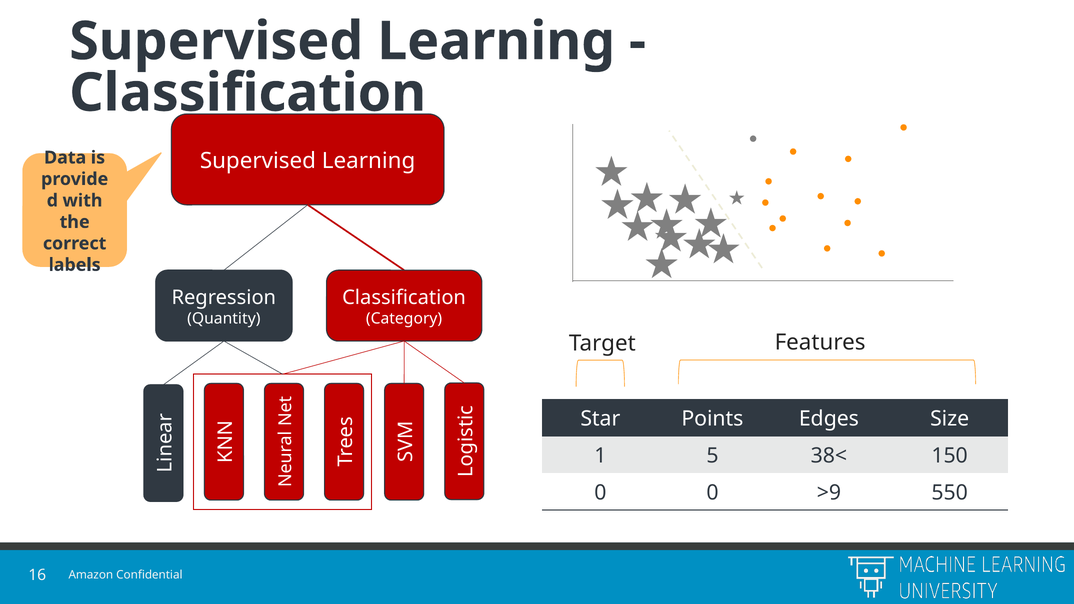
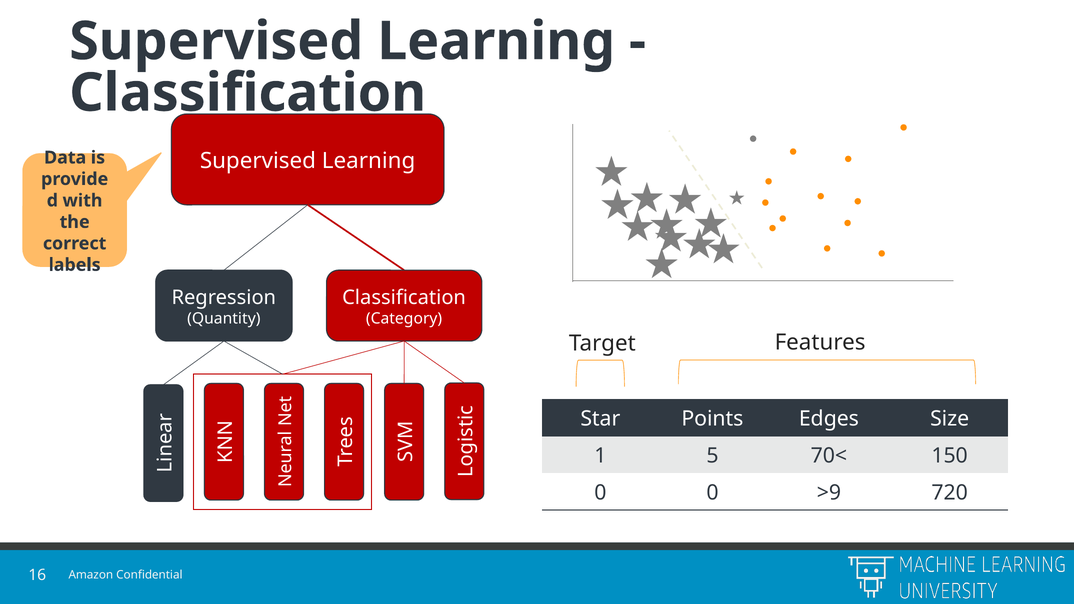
38<: 38< -> 70<
550: 550 -> 720
